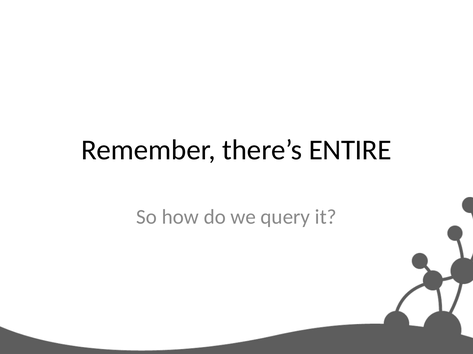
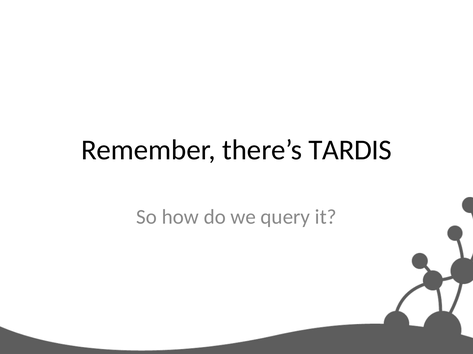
ENTIRE: ENTIRE -> TARDIS
